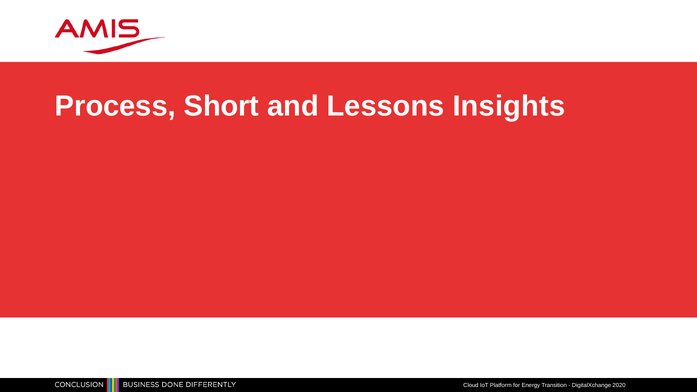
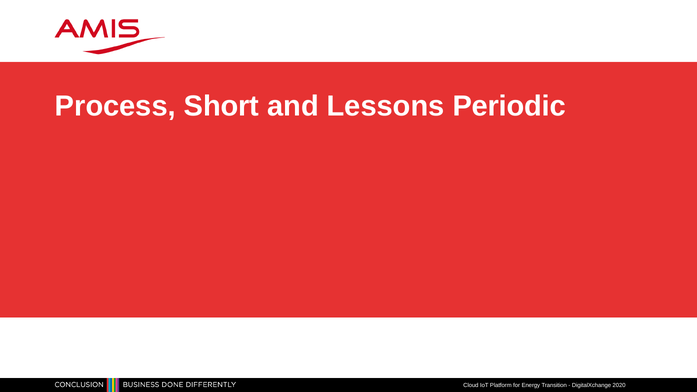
Insights: Insights -> Periodic
